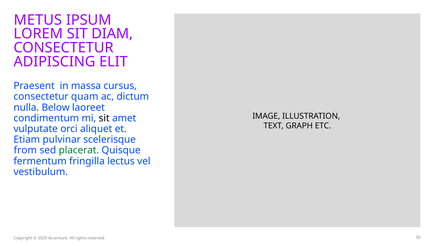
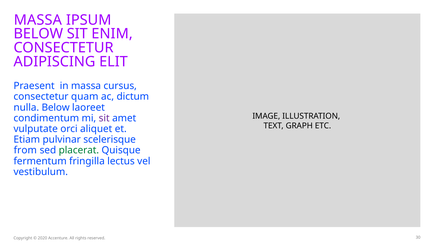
METUS at (38, 20): METUS -> MASSA
LOREM at (38, 34): LOREM -> BELOW
DIAM: DIAM -> ENIM
sit at (104, 118) colour: black -> purple
